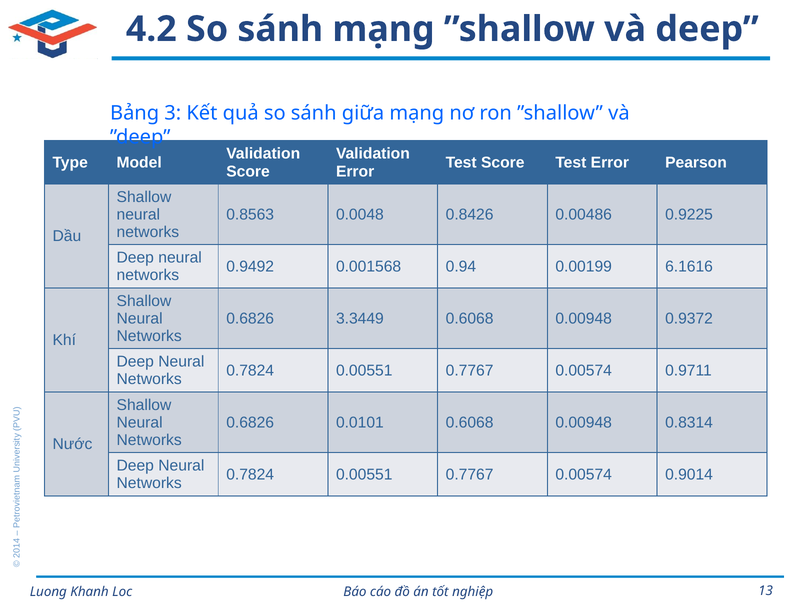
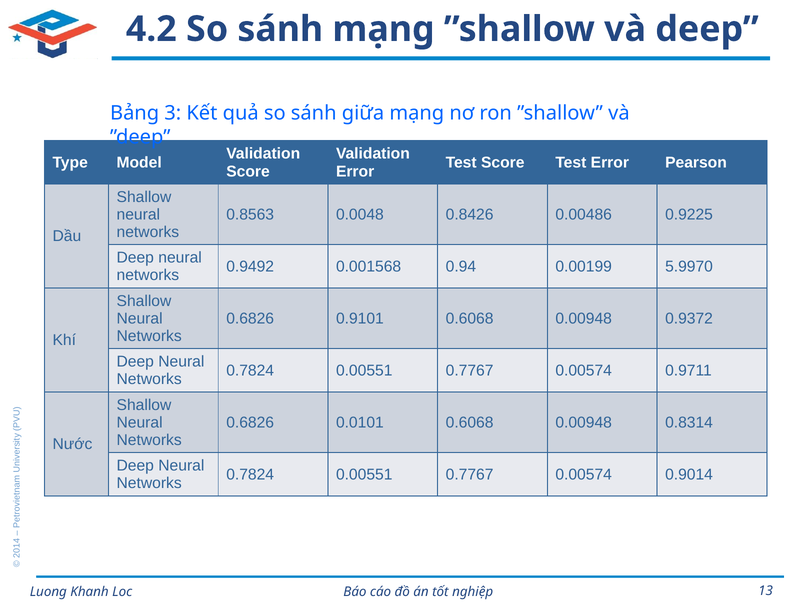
6.1616: 6.1616 -> 5.9970
3.3449: 3.3449 -> 0.9101
